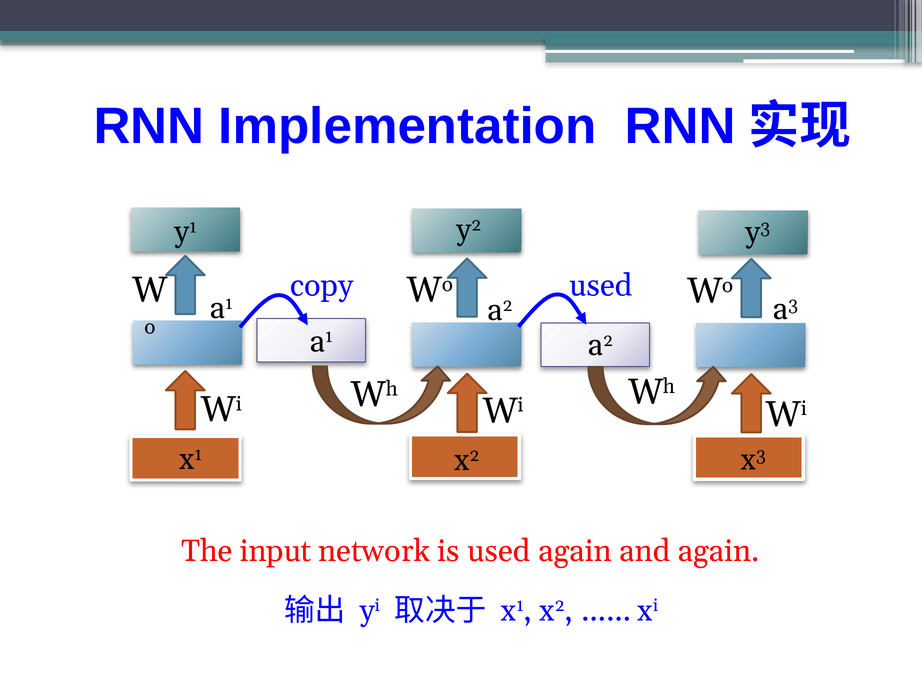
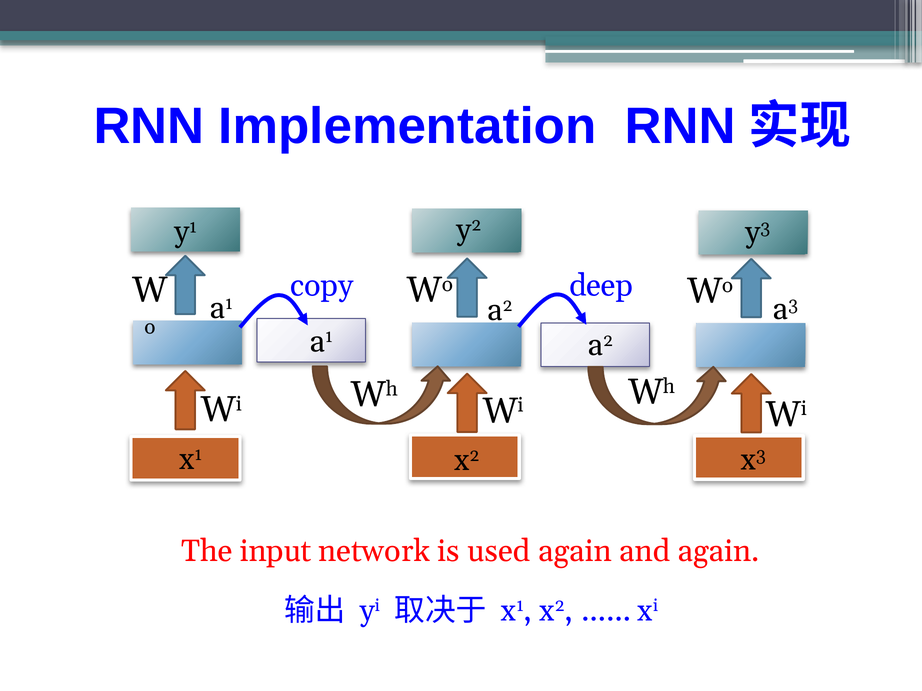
copy used: used -> deep
